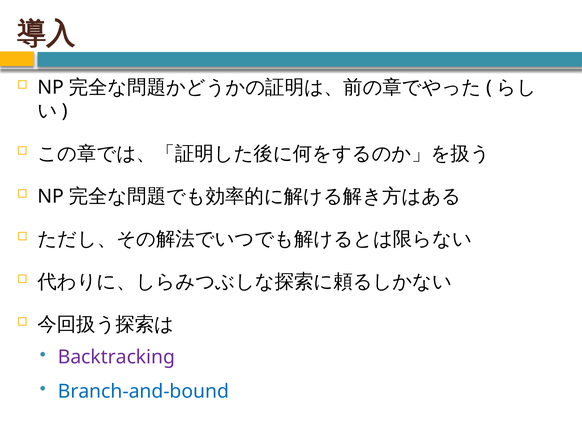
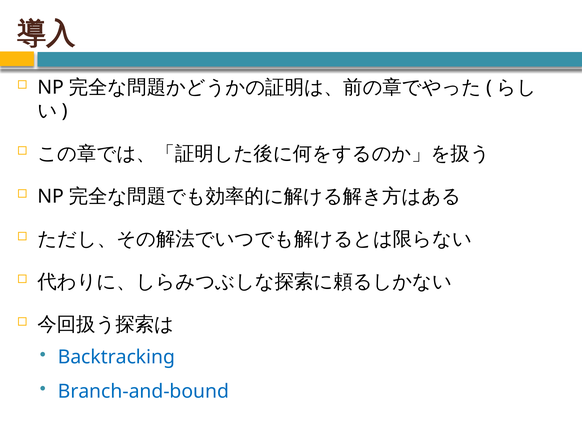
Backtracking colour: purple -> blue
